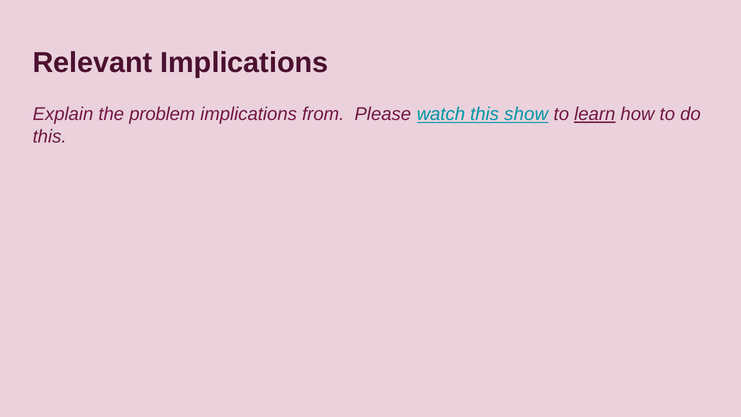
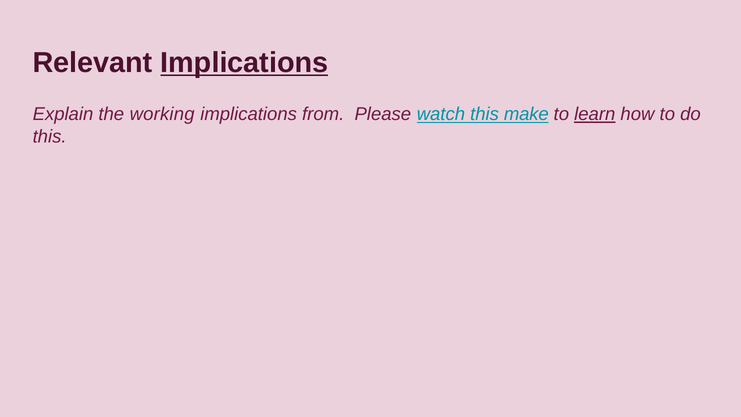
Implications at (244, 63) underline: none -> present
problem: problem -> working
show: show -> make
